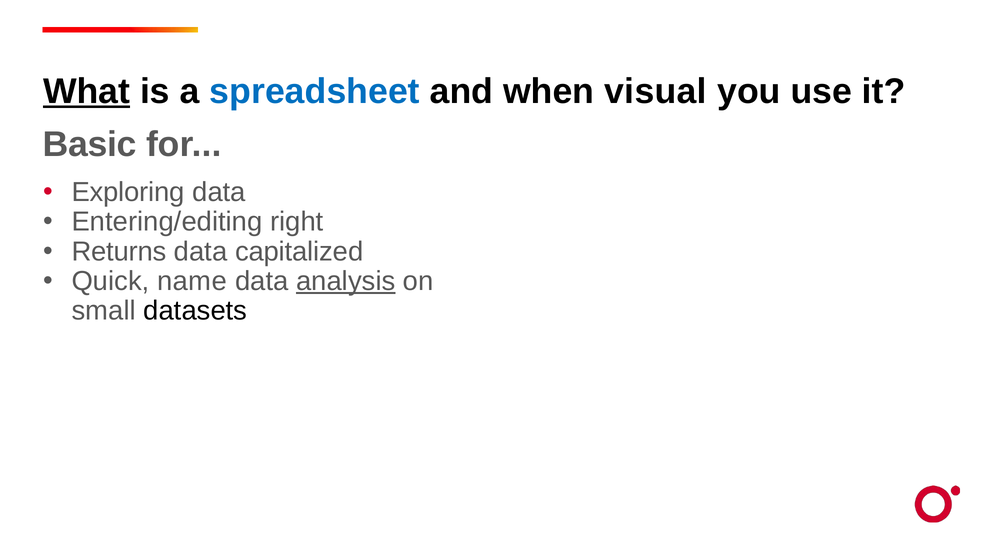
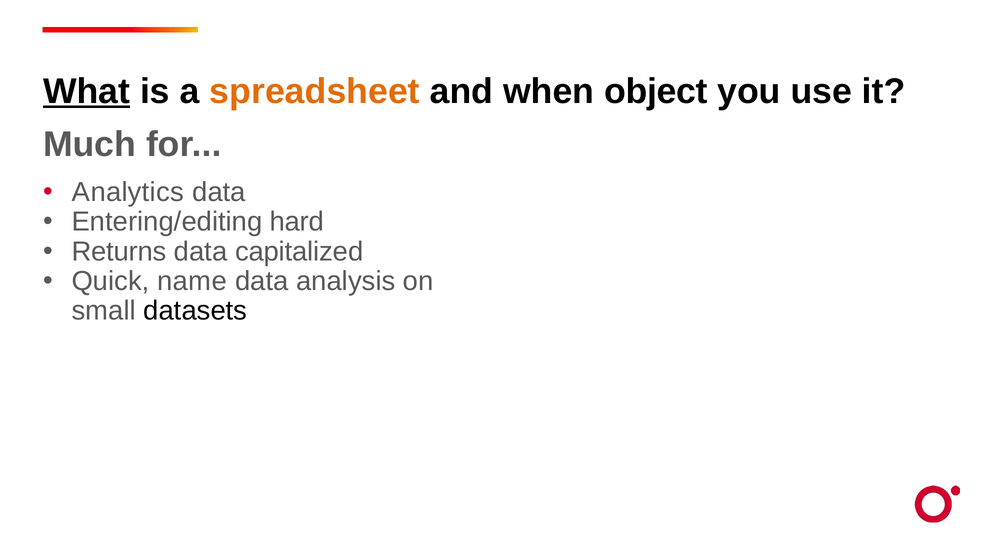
spreadsheet colour: blue -> orange
visual: visual -> object
Basic: Basic -> Much
Exploring: Exploring -> Analytics
right: right -> hard
analysis underline: present -> none
